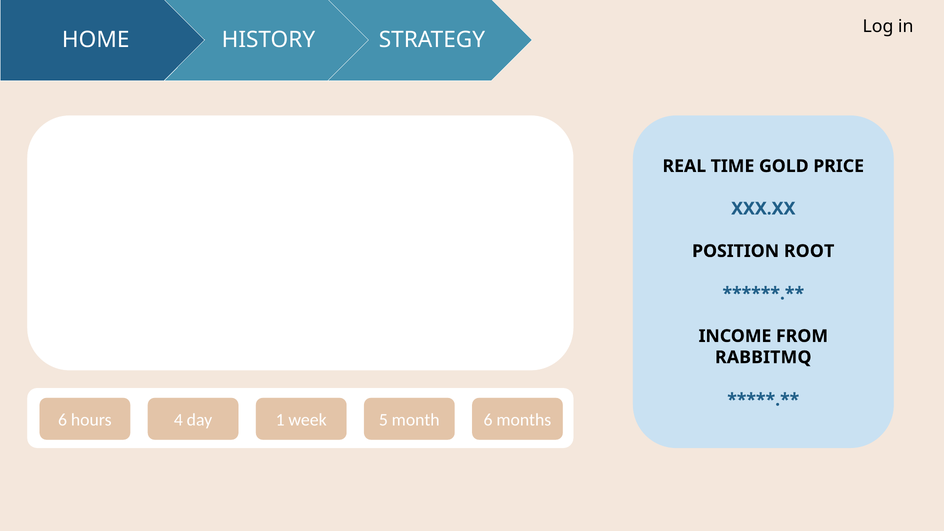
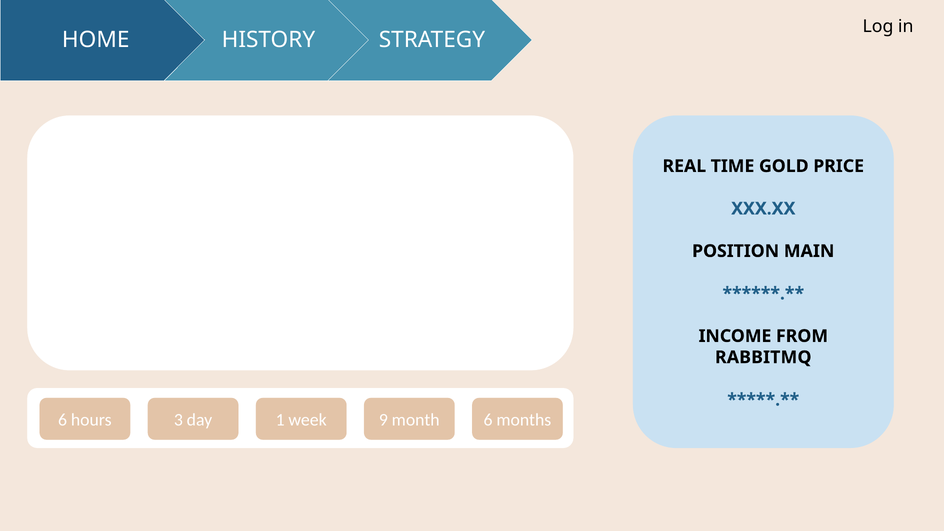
ROOT: ROOT -> MAIN
4: 4 -> 3
5: 5 -> 9
